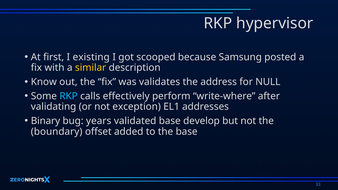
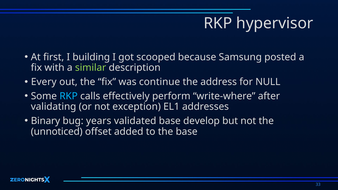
existing: existing -> building
similar colour: yellow -> light green
Know: Know -> Every
validates: validates -> continue
boundary: boundary -> unnoticed
